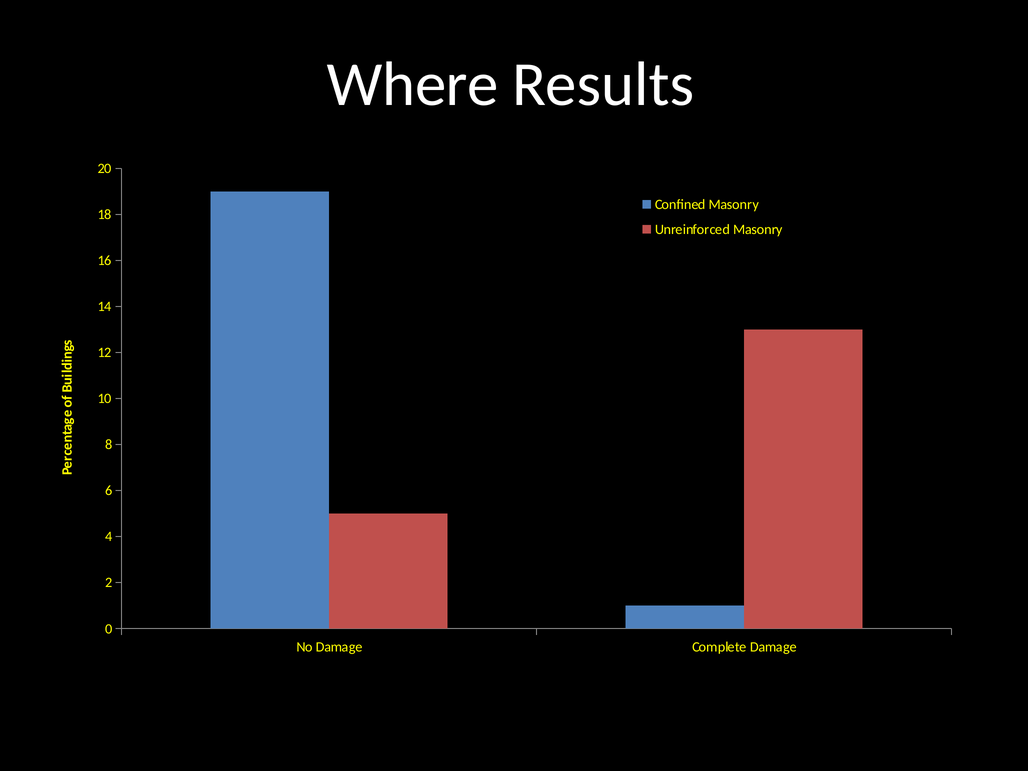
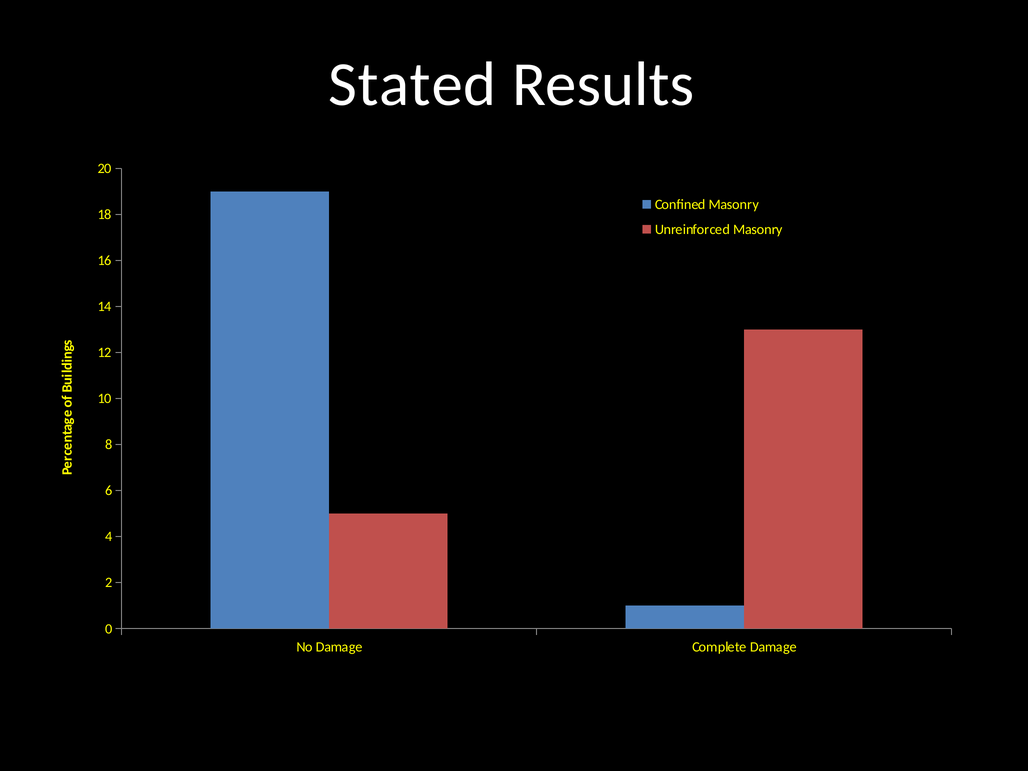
Where: Where -> Stated
